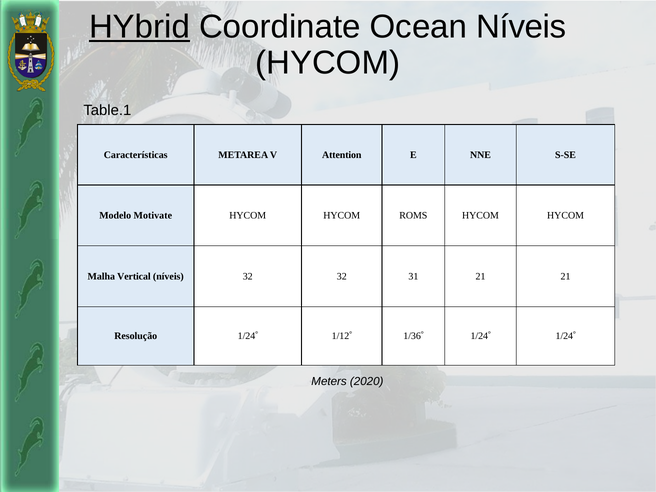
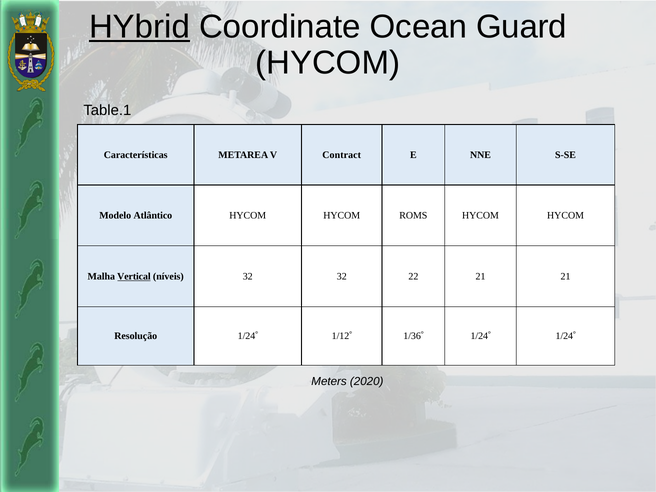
Ocean Níveis: Níveis -> Guard
Attention: Attention -> Contract
Motivate: Motivate -> Atlântico
Vertical underline: none -> present
31: 31 -> 22
